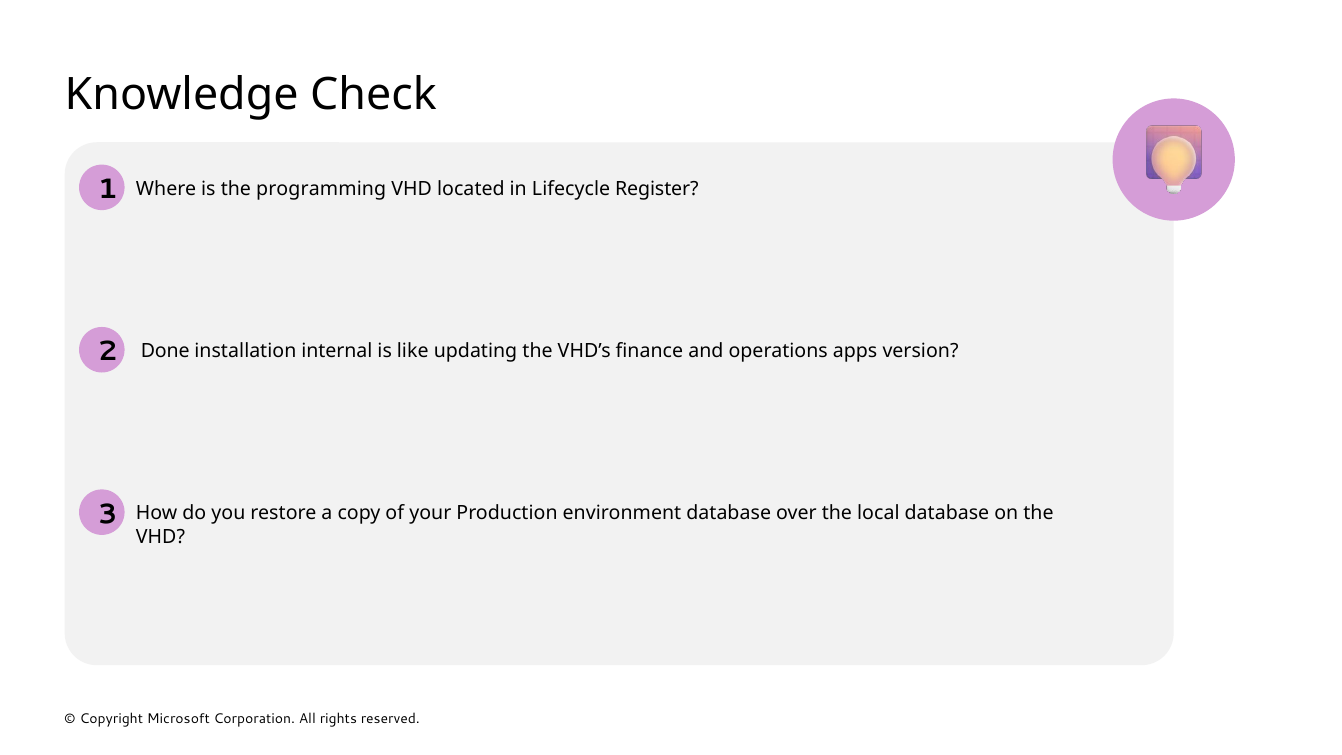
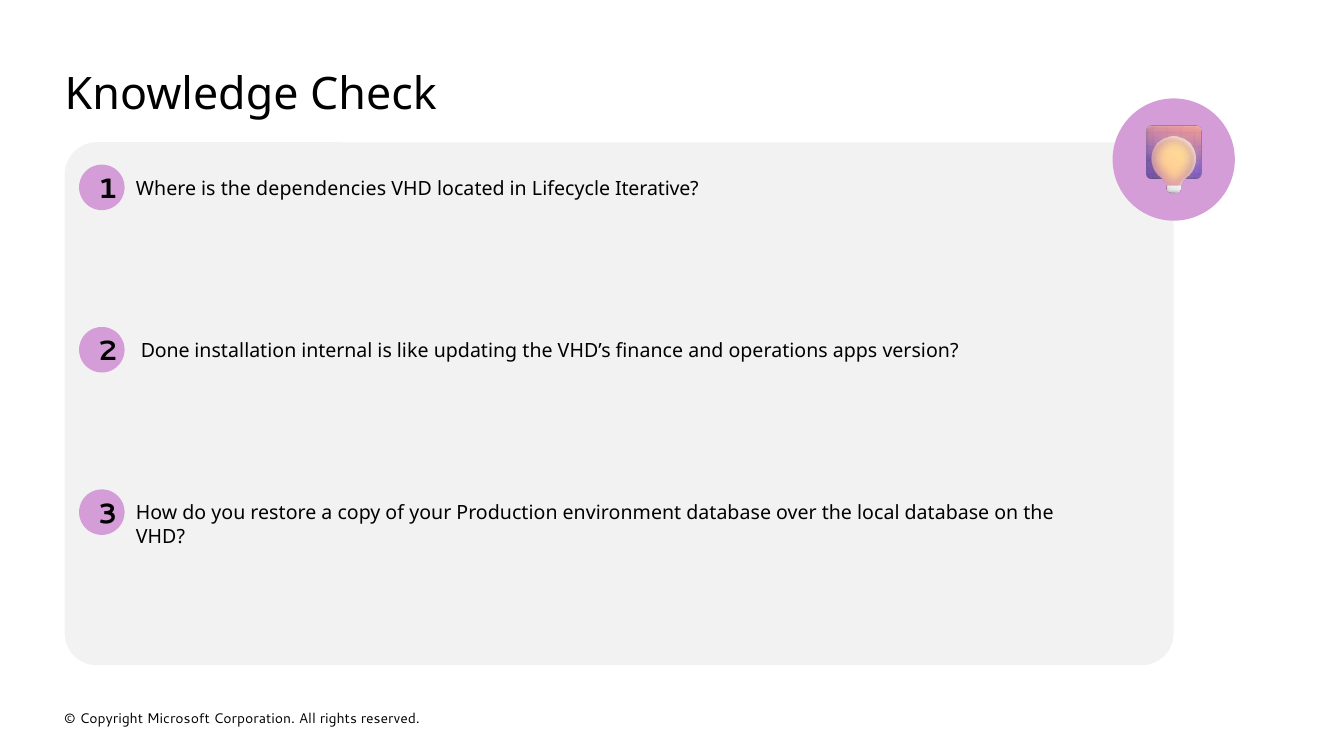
programming: programming -> dependencies
Register: Register -> Iterative
